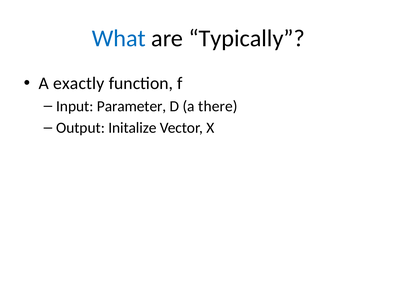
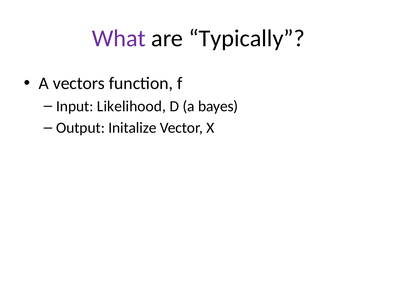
What colour: blue -> purple
exactly: exactly -> vectors
Parameter: Parameter -> Likelihood
there: there -> bayes
